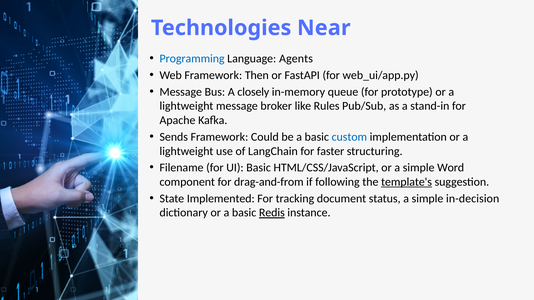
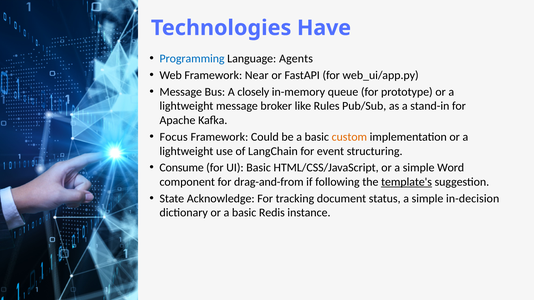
Near: Near -> Have
Then: Then -> Near
Sends: Sends -> Focus
custom colour: blue -> orange
faster: faster -> event
Filename: Filename -> Consume
Implemented: Implemented -> Acknowledge
Redis underline: present -> none
